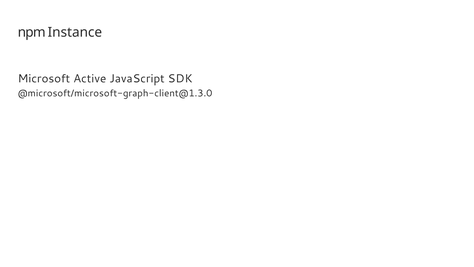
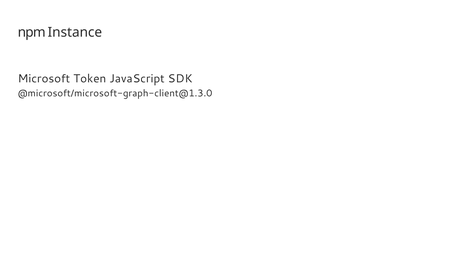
Active: Active -> Token
